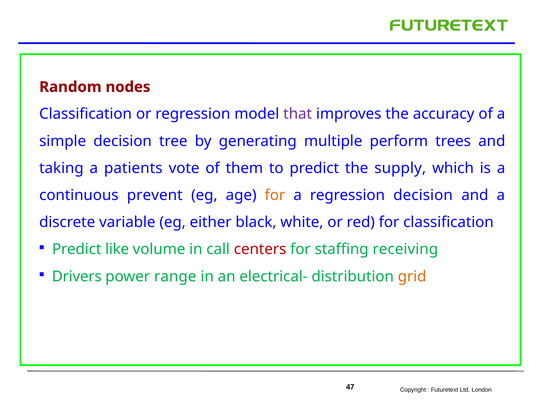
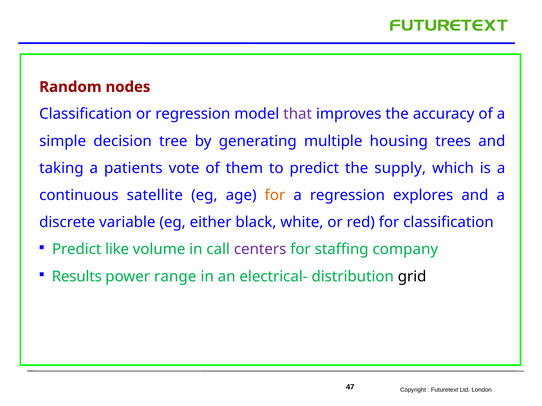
perform: perform -> housing
prevent: prevent -> satellite
regression decision: decision -> explores
centers colour: red -> purple
receiving: receiving -> company
Drivers: Drivers -> Results
grid colour: orange -> black
